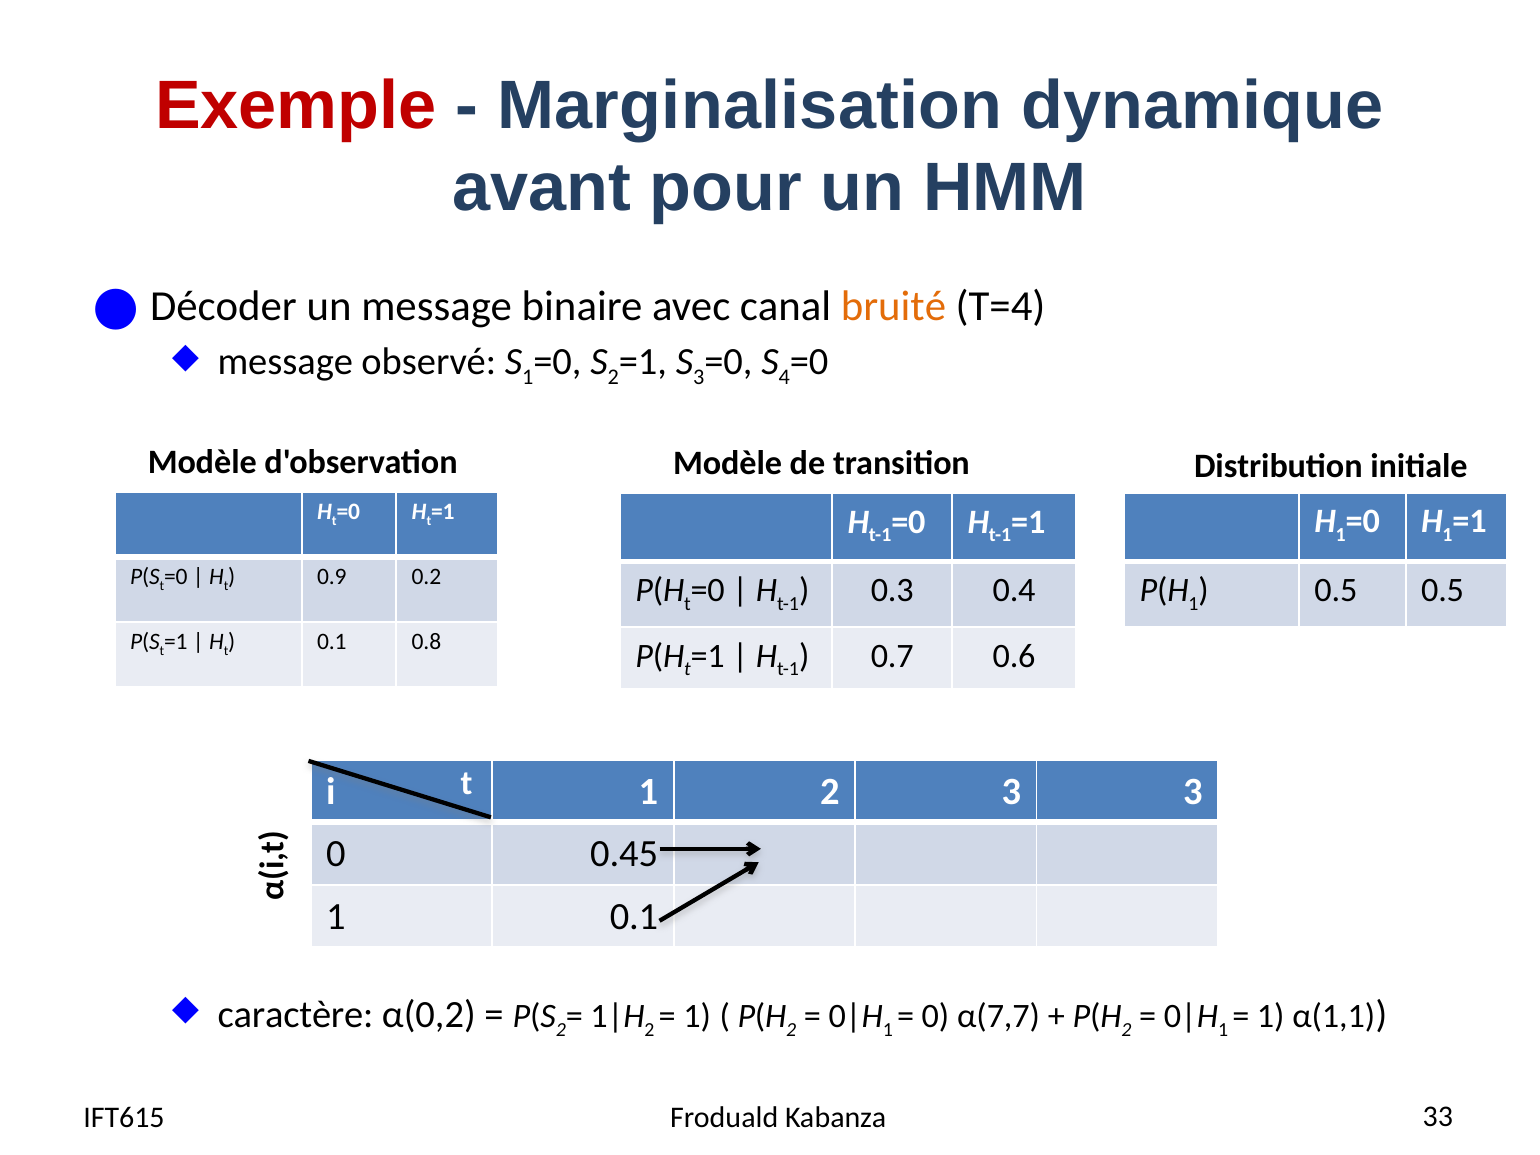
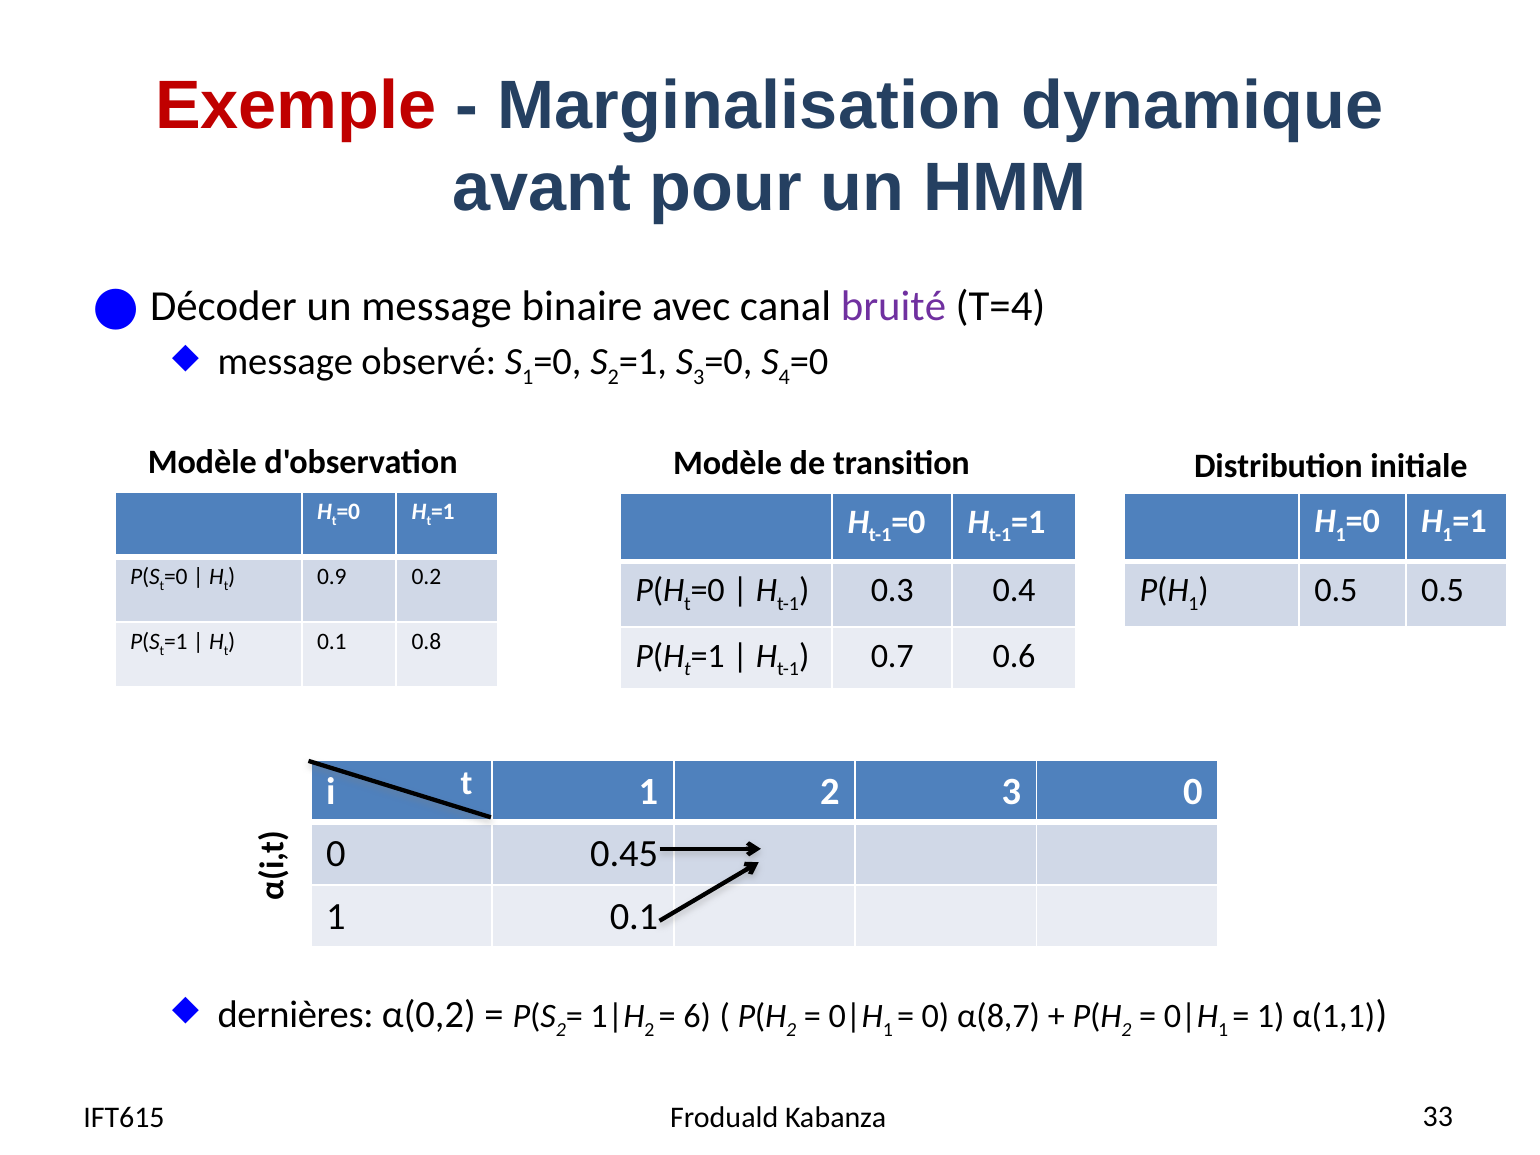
bruité colour: orange -> purple
3 3: 3 -> 0
caractère: caractère -> dernières
1 at (697, 1017): 1 -> 6
α(7,7: α(7,7 -> α(8,7
